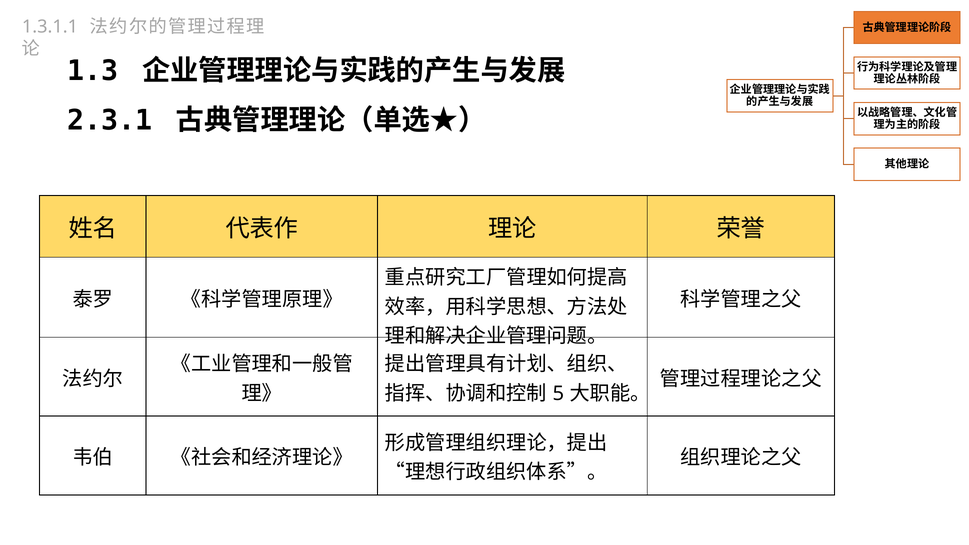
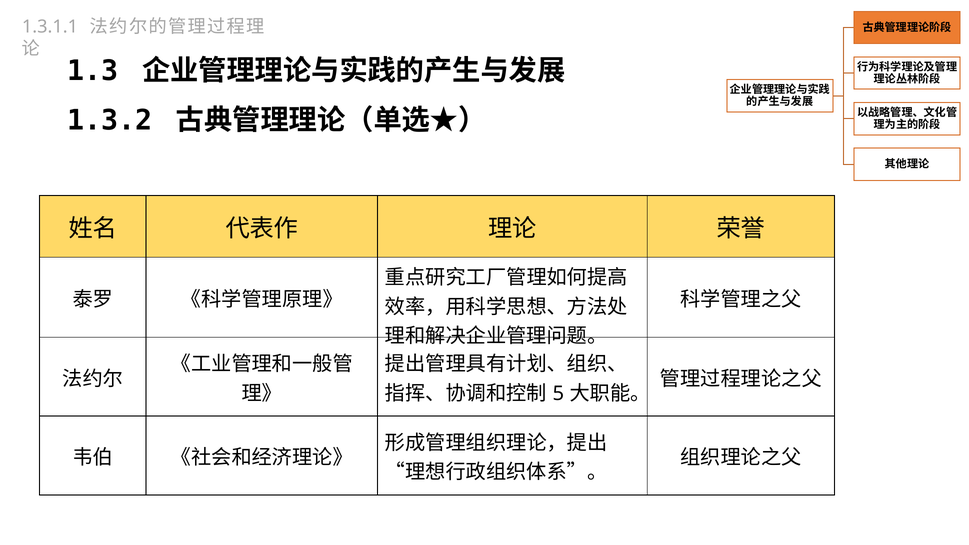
2.3.1: 2.3.1 -> 1.3.2
